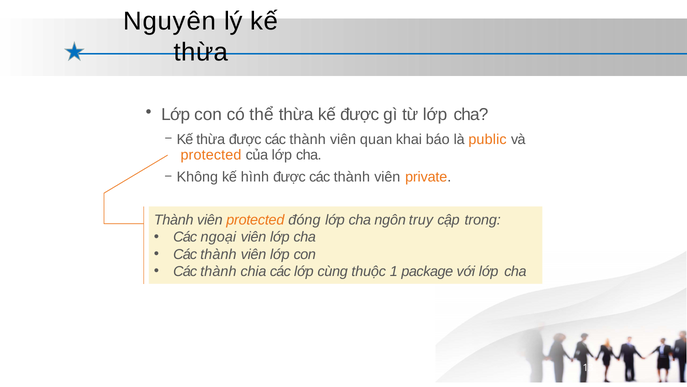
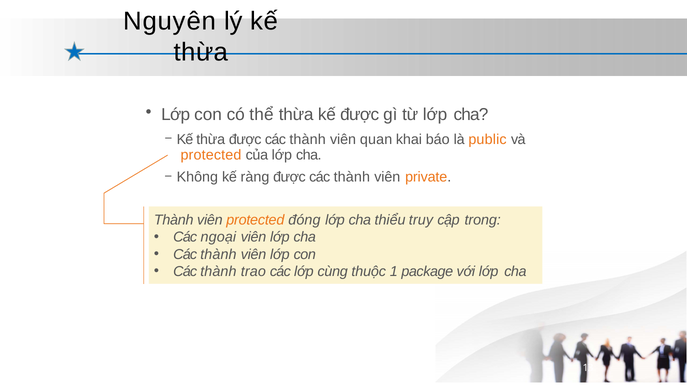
hình: hình -> ràng
ngôn: ngôn -> thiểu
chia: chia -> trao
